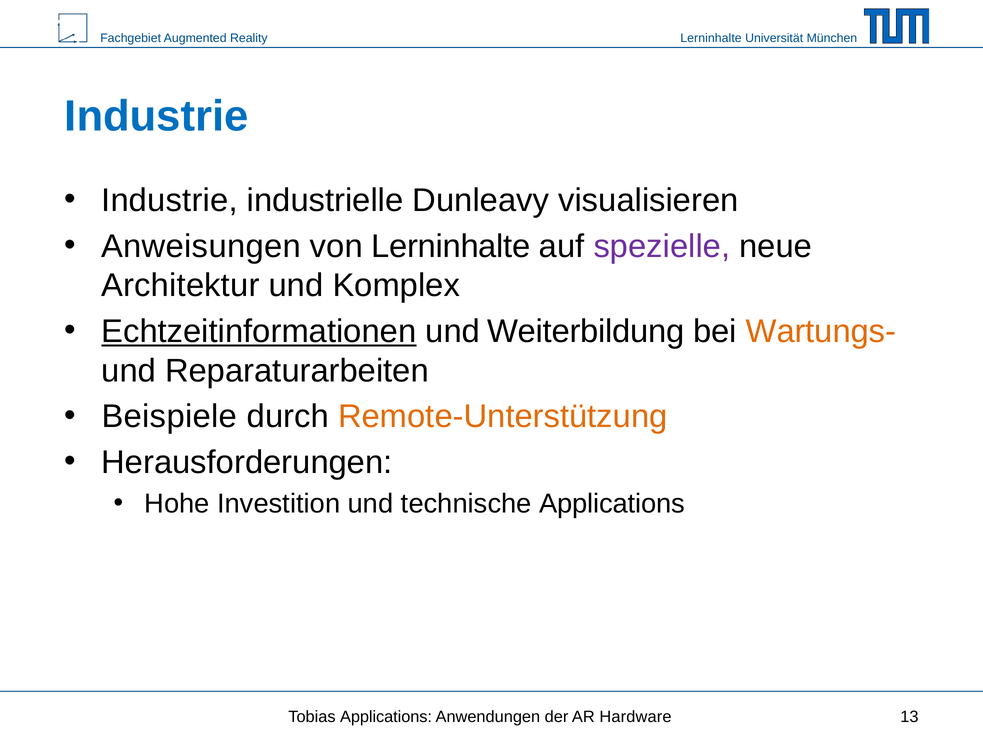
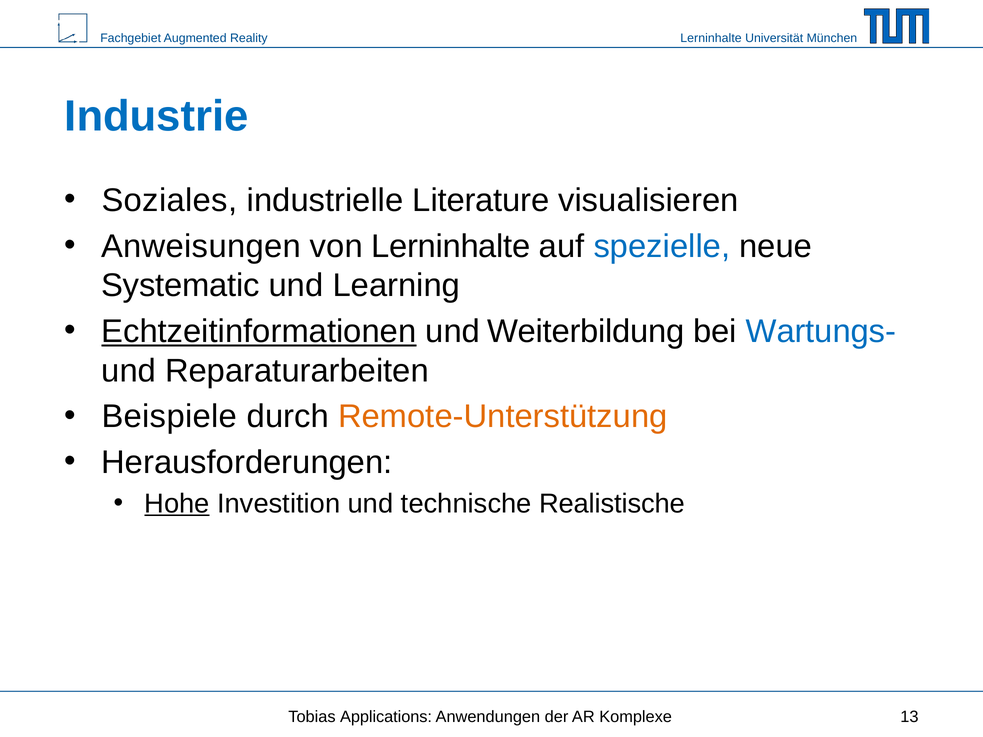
Industrie at (169, 201): Industrie -> Soziales
Dunleavy: Dunleavy -> Literature
spezielle colour: purple -> blue
Architektur: Architektur -> Systematic
Komplex: Komplex -> Learning
Wartungs- colour: orange -> blue
Hohe underline: none -> present
technische Applications: Applications -> Realistische
Hardware: Hardware -> Komplexe
